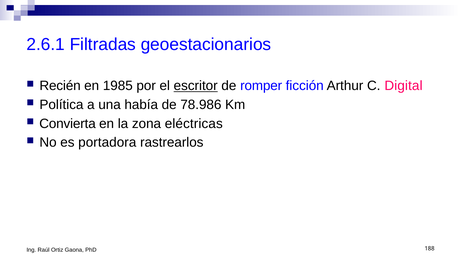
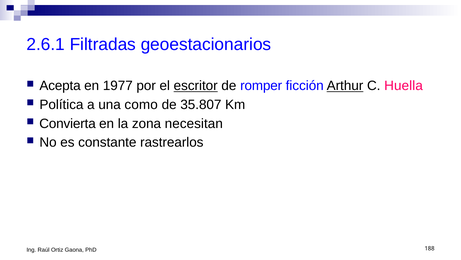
Recién: Recién -> Acepta
1985: 1985 -> 1977
Arthur underline: none -> present
Digital: Digital -> Huella
había: había -> como
78.986: 78.986 -> 35.807
eléctricas: eléctricas -> necesitan
portadora: portadora -> constante
